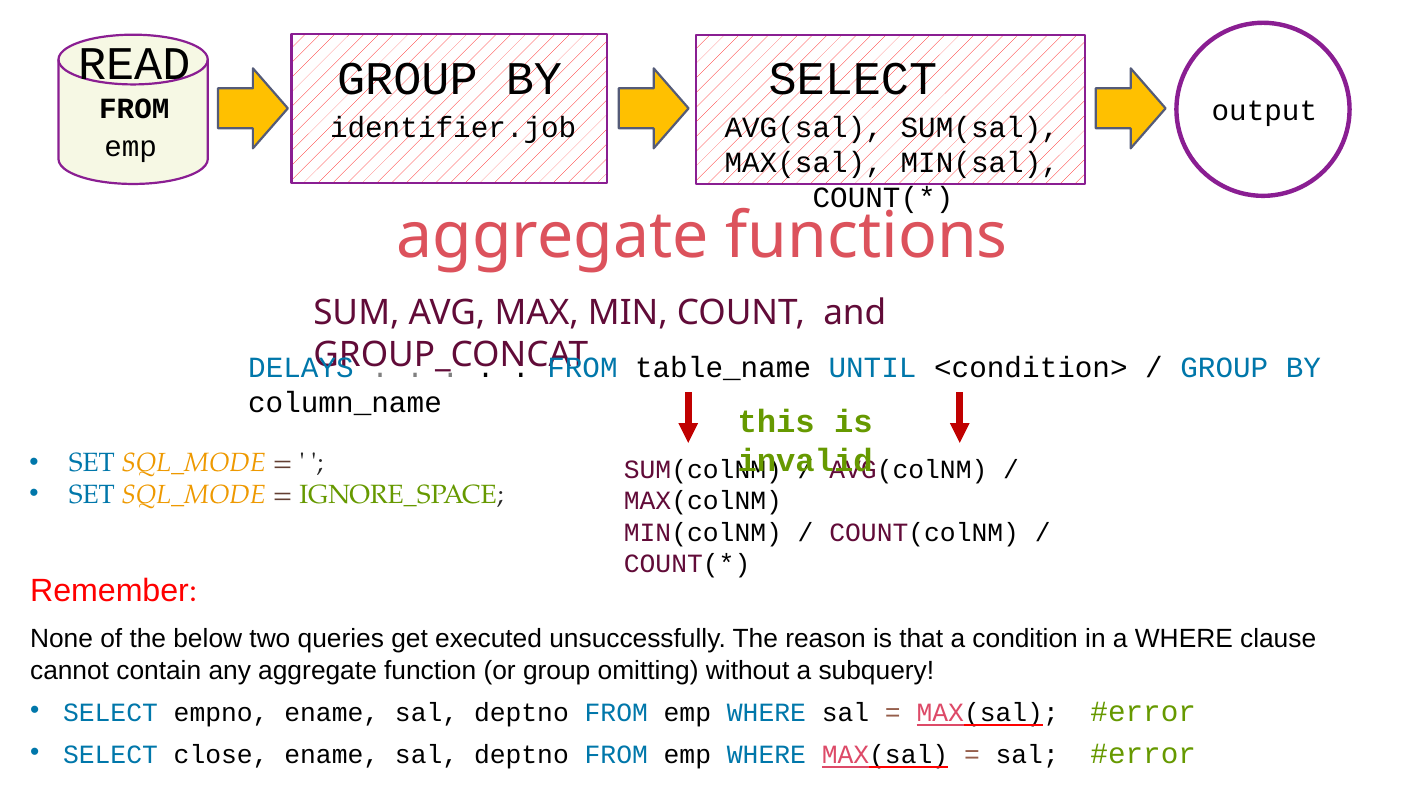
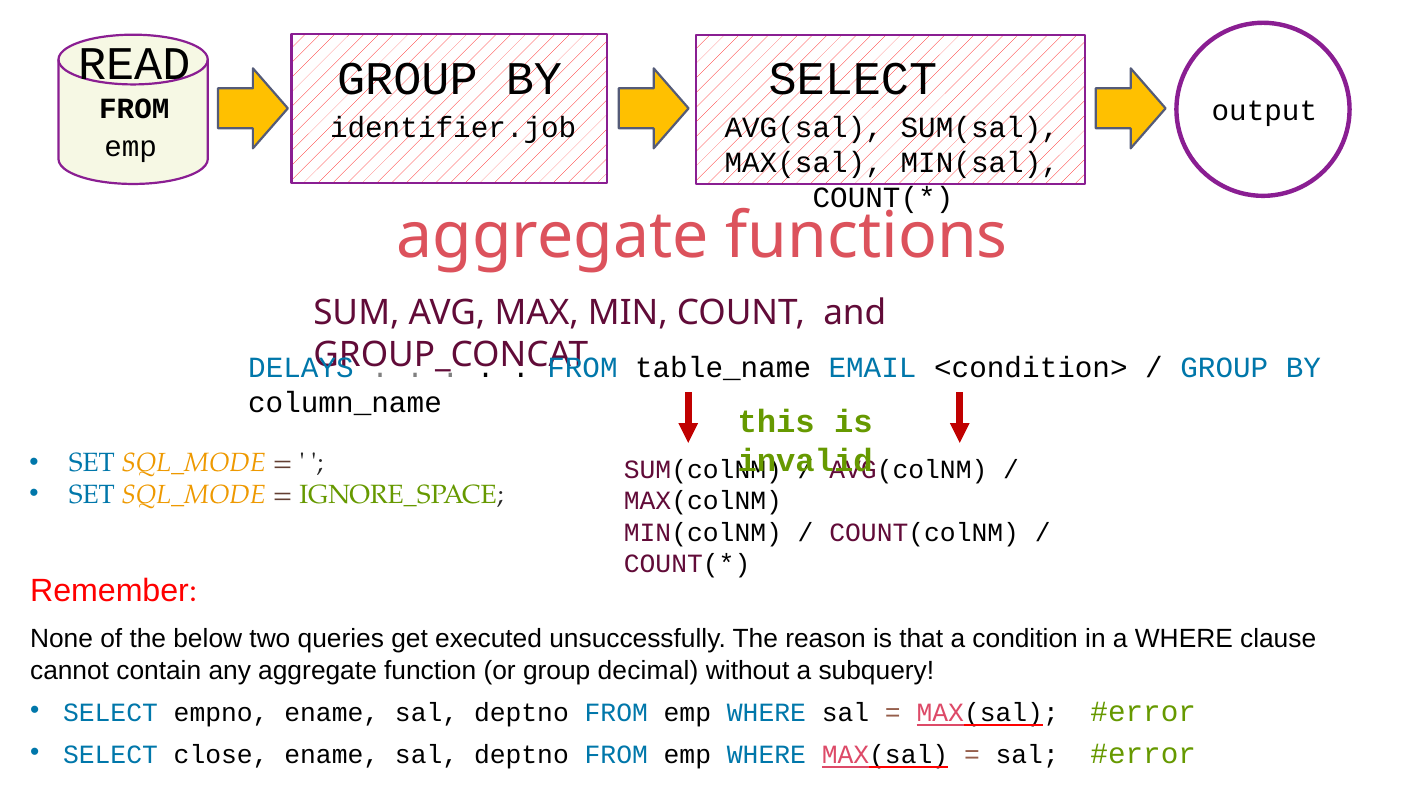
UNTIL: UNTIL -> EMAIL
omitting: omitting -> decimal
